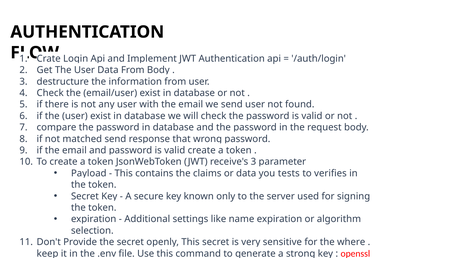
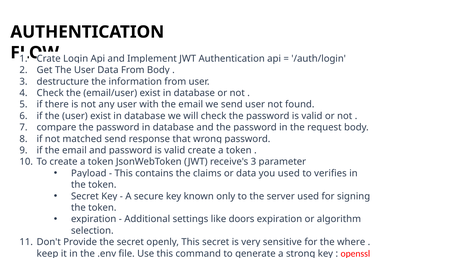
you tests: tests -> used
name: name -> doors
